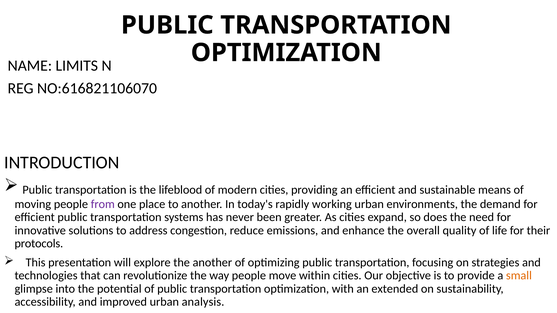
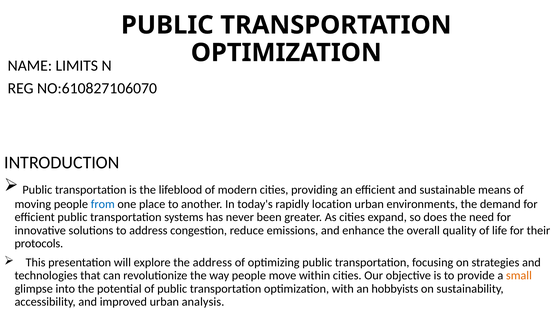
NO:616821106070: NO:616821106070 -> NO:610827106070
from colour: purple -> blue
working: working -> location
the another: another -> address
extended: extended -> hobbyists
